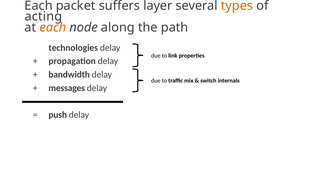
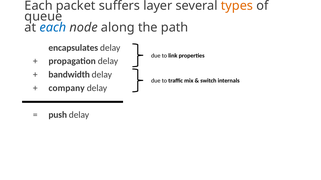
acting: acting -> queue
each at (53, 28) colour: orange -> blue
technologies: technologies -> encapsulates
messages: messages -> company
